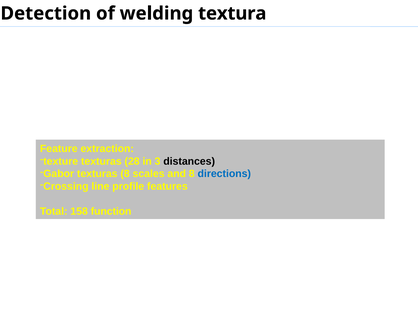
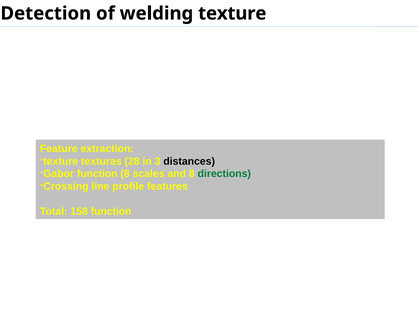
welding textura: textura -> texture
Gabor texturas: texturas -> function
directions colour: blue -> green
